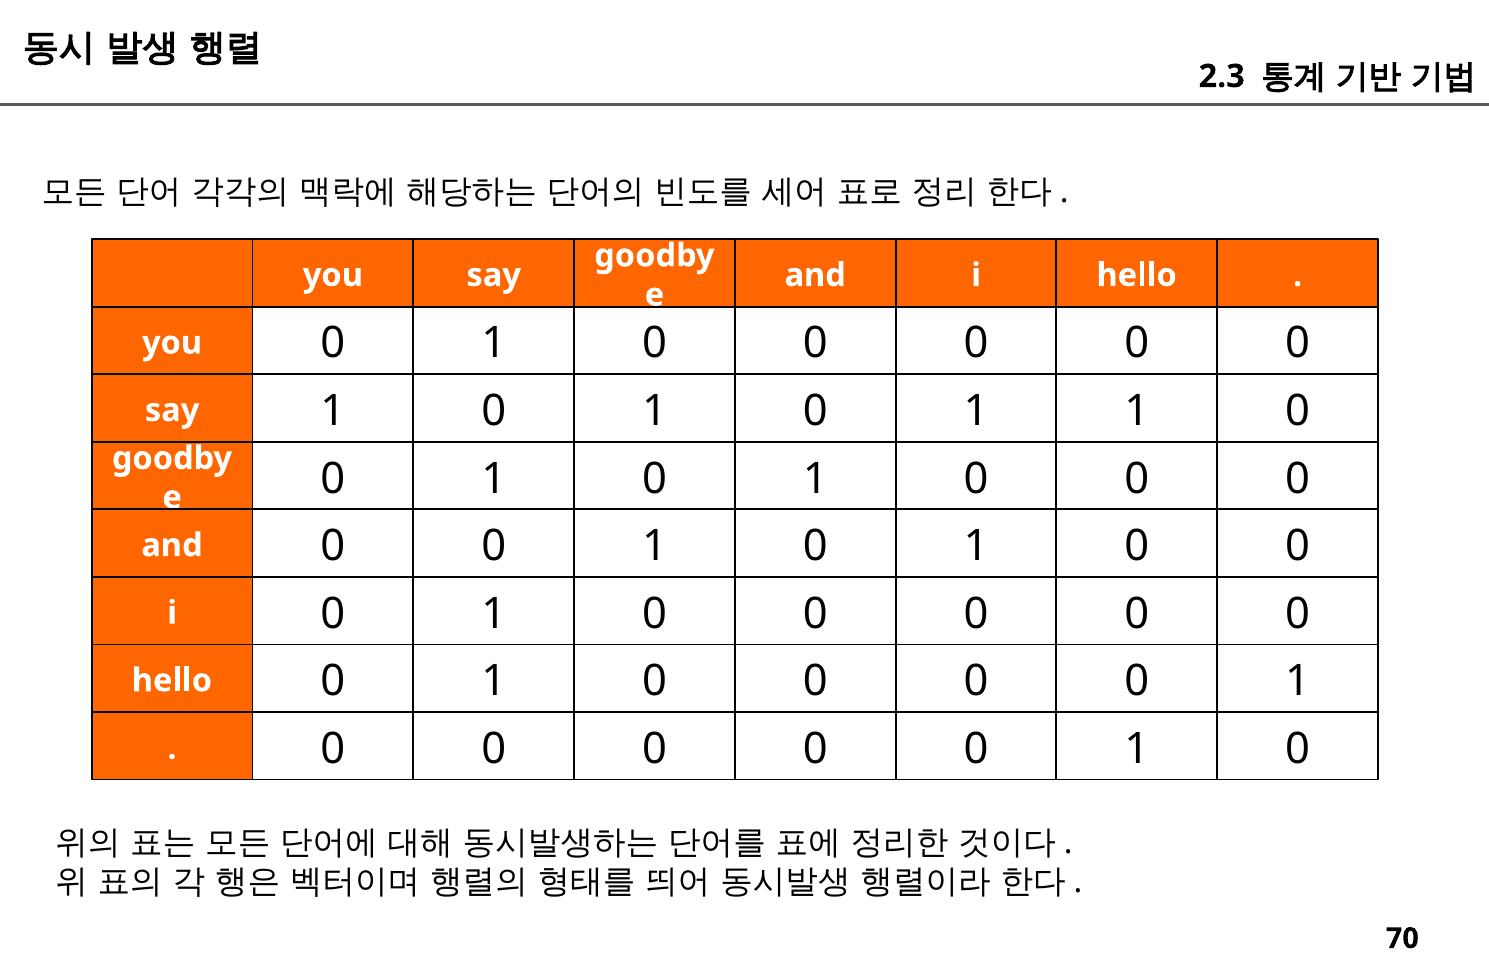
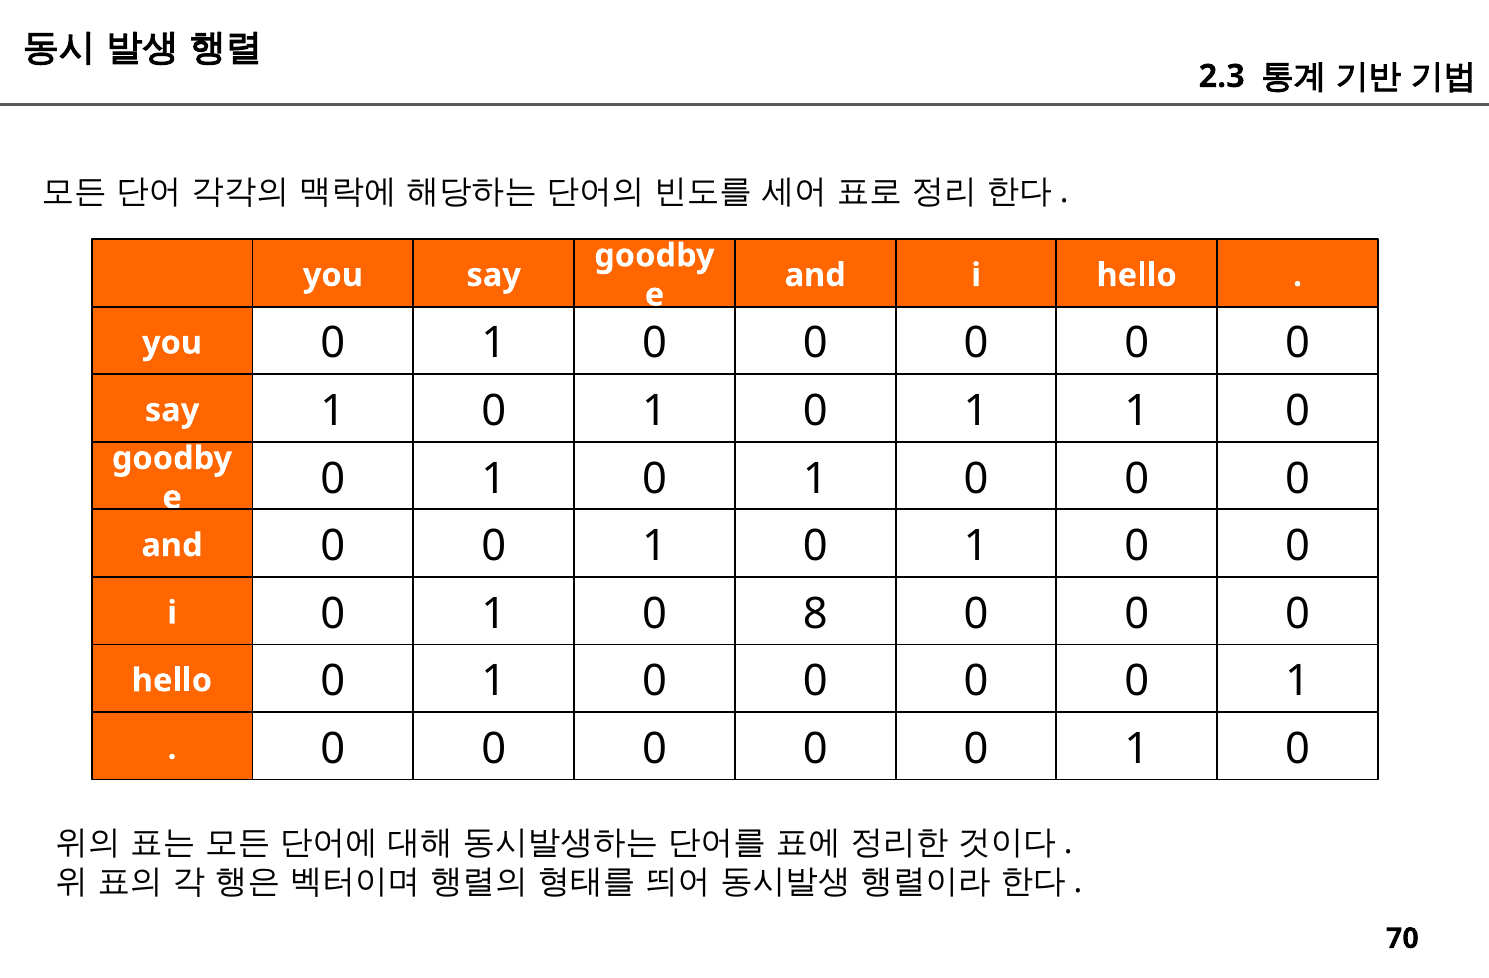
0 at (815, 614): 0 -> 8
